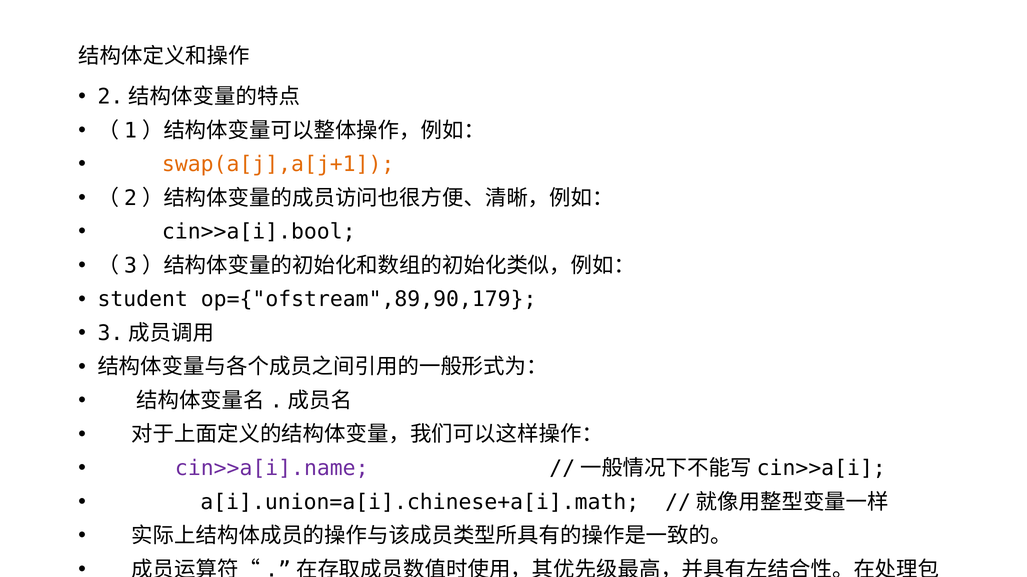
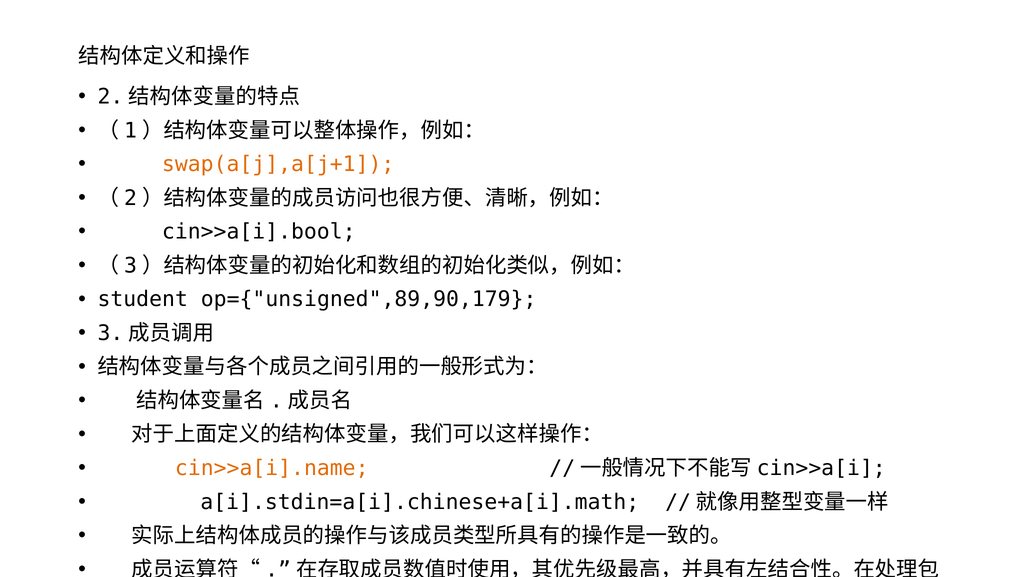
op={"ofstream",89,90,179: op={"ofstream",89,90,179 -> op={"unsigned",89,90,179
cin>>a[i].name colour: purple -> orange
a[i].union=a[i].chinese+a[i].math: a[i].union=a[i].chinese+a[i].math -> a[i].stdin=a[i].chinese+a[i].math
